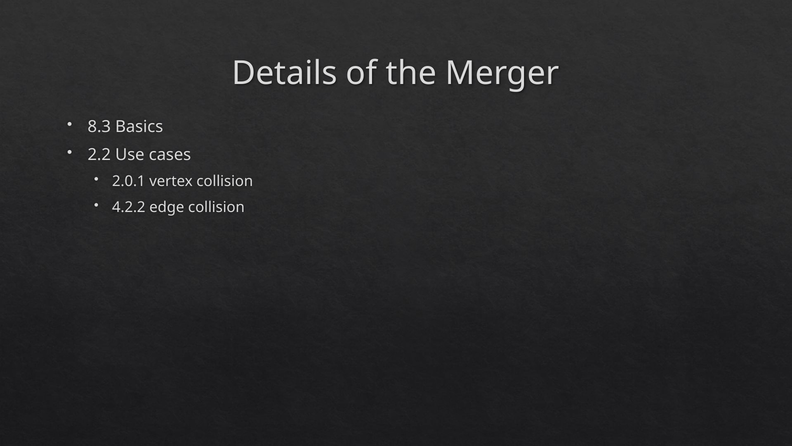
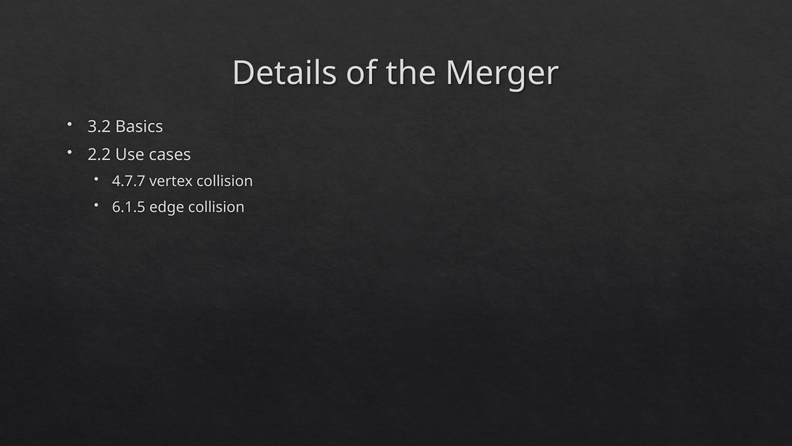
8.3: 8.3 -> 3.2
2.0.1: 2.0.1 -> 4.7.7
4.2.2: 4.2.2 -> 6.1.5
